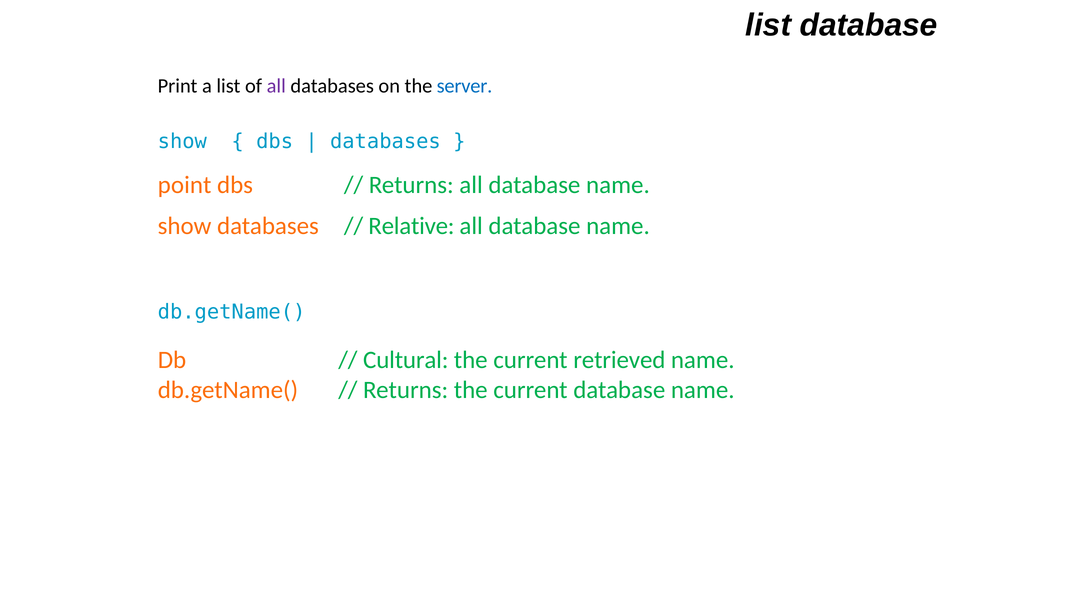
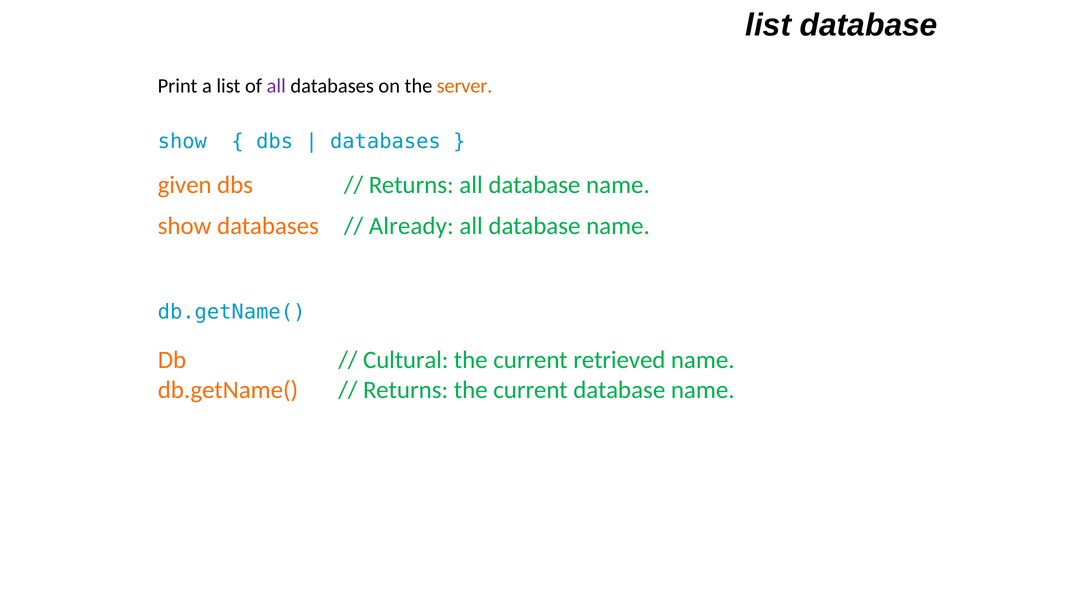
server colour: blue -> orange
point: point -> given
Relative: Relative -> Already
